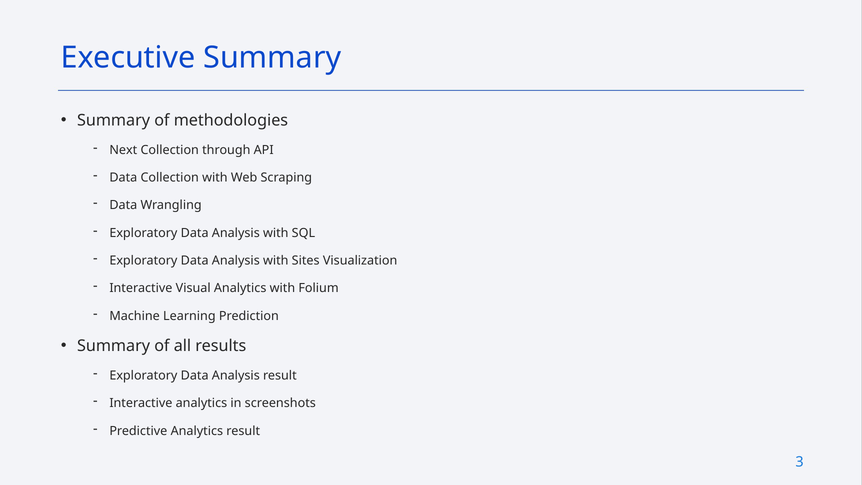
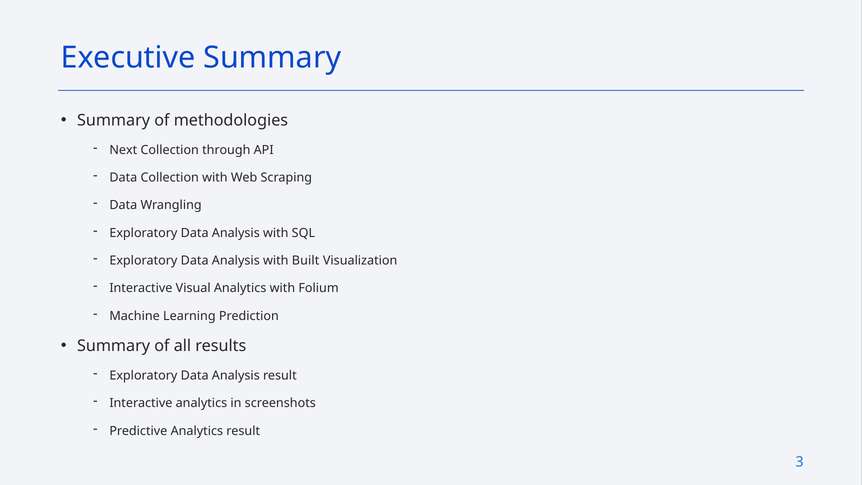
Sites: Sites -> Built
